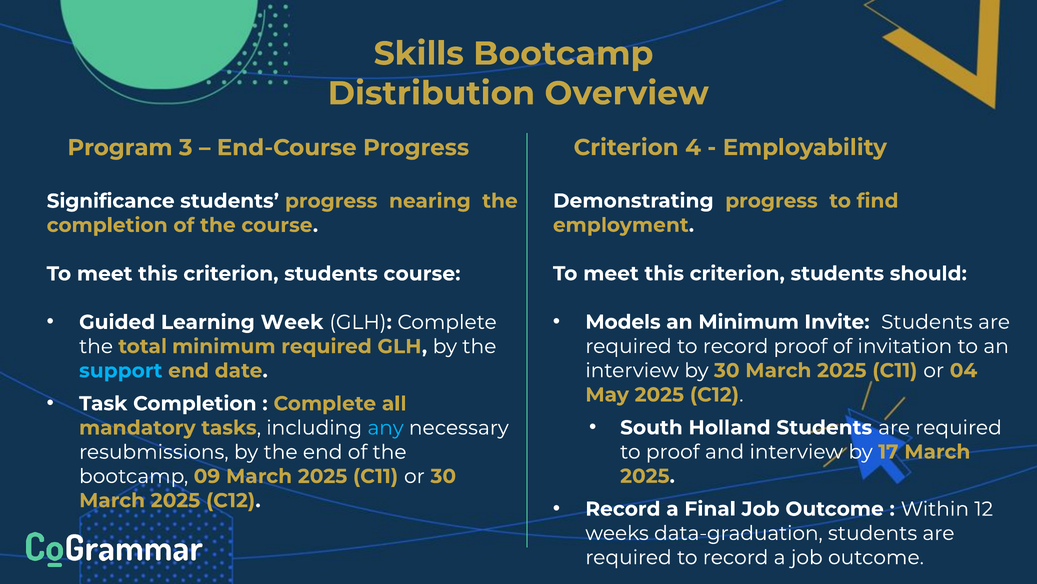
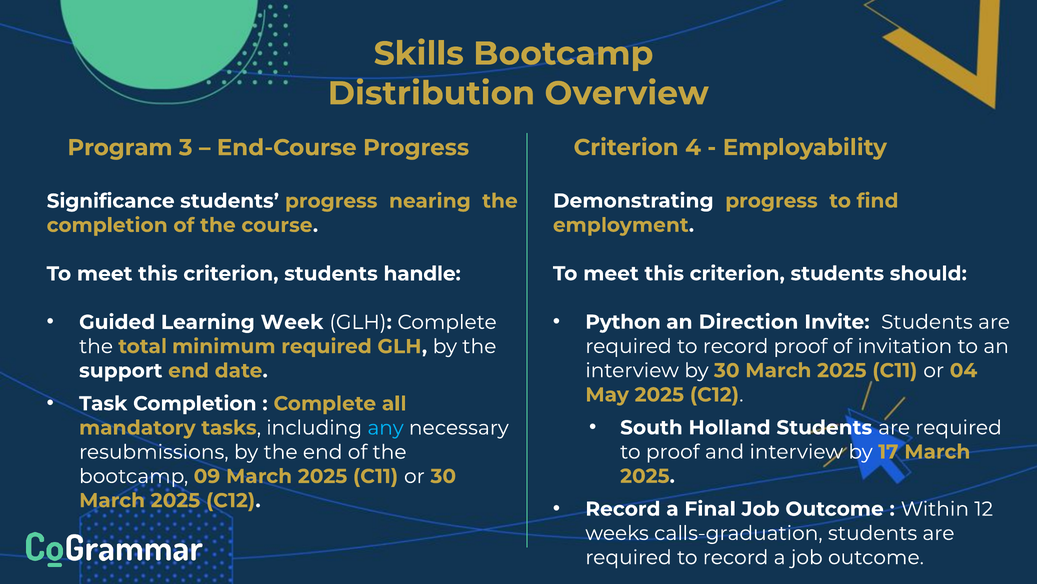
students course: course -> handle
Models: Models -> Python
an Minimum: Minimum -> Direction
support colour: light blue -> white
data-graduation: data-graduation -> calls-graduation
